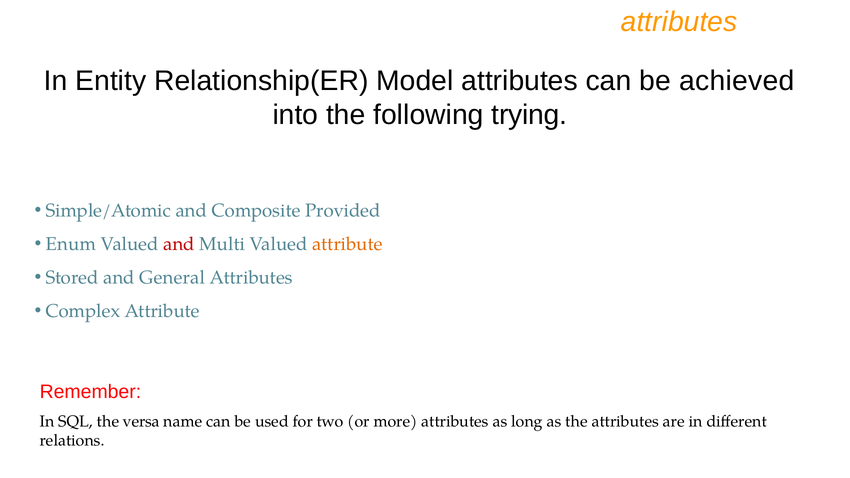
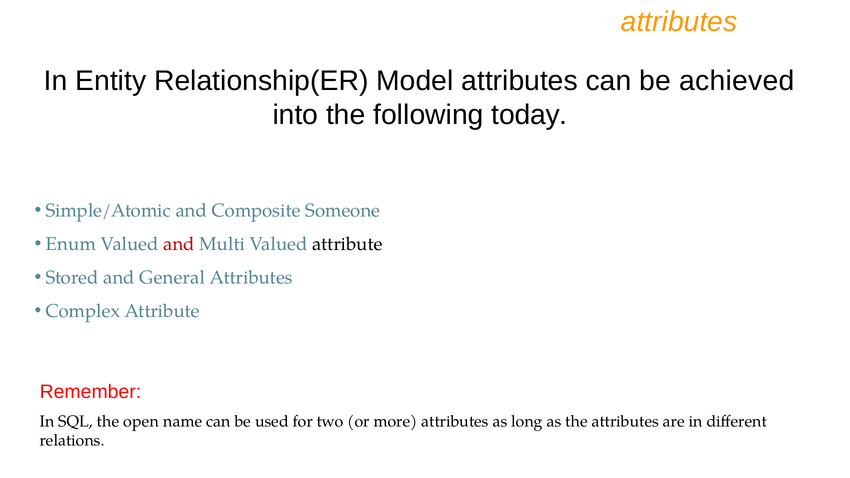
trying: trying -> today
Provided: Provided -> Someone
attribute at (347, 244) colour: orange -> black
versa: versa -> open
